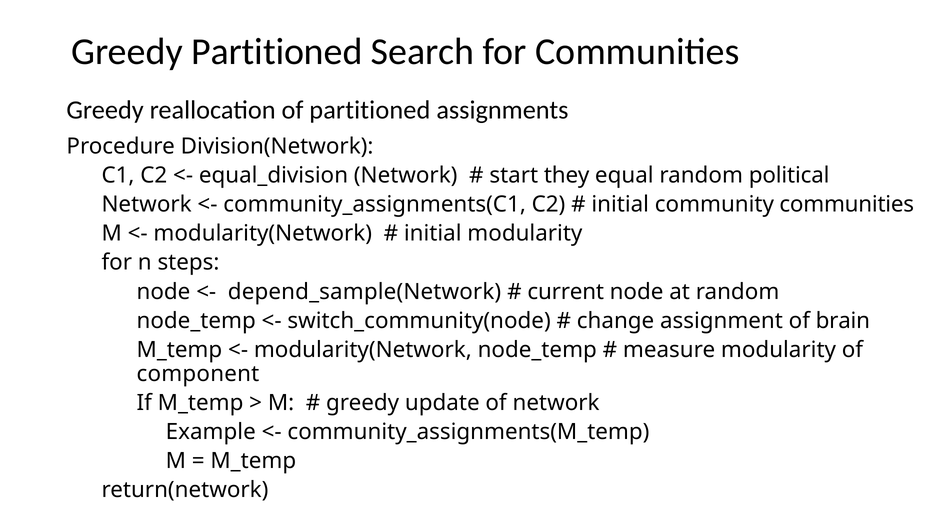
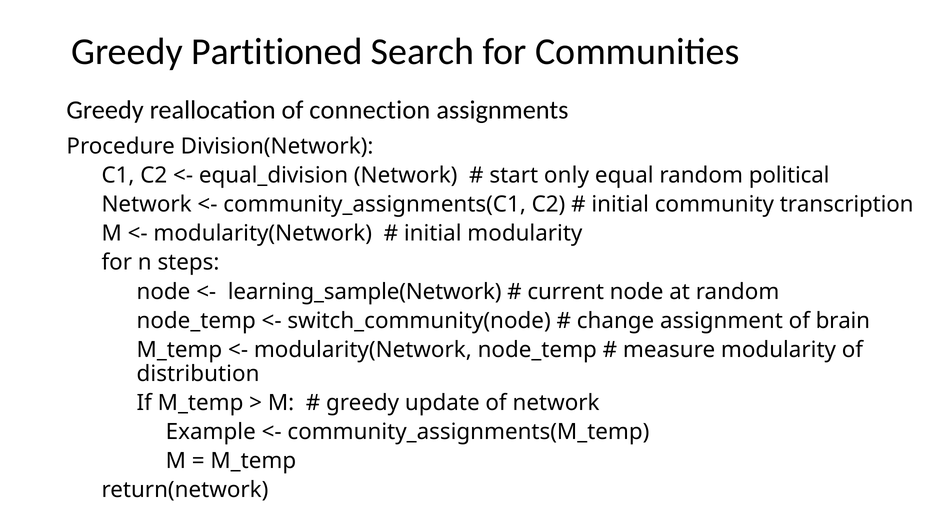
of partitioned: partitioned -> connection
they: they -> only
community communities: communities -> transcription
depend_sample(Network: depend_sample(Network -> learning_sample(Network
component: component -> distribution
